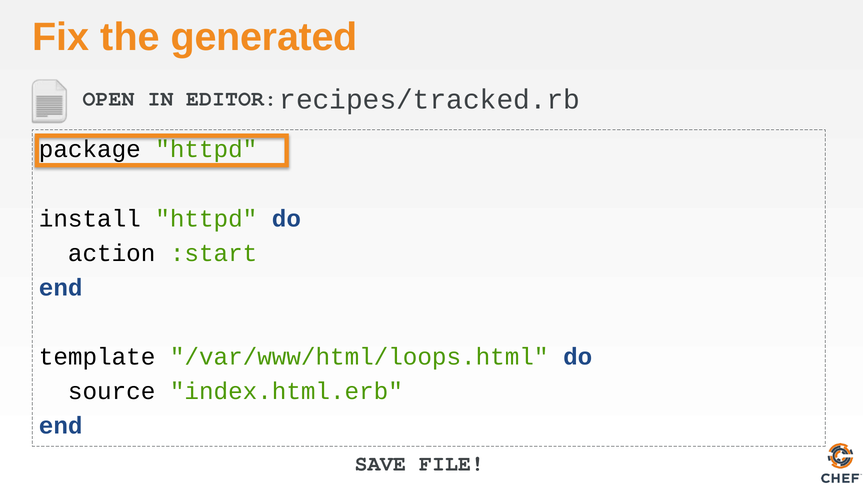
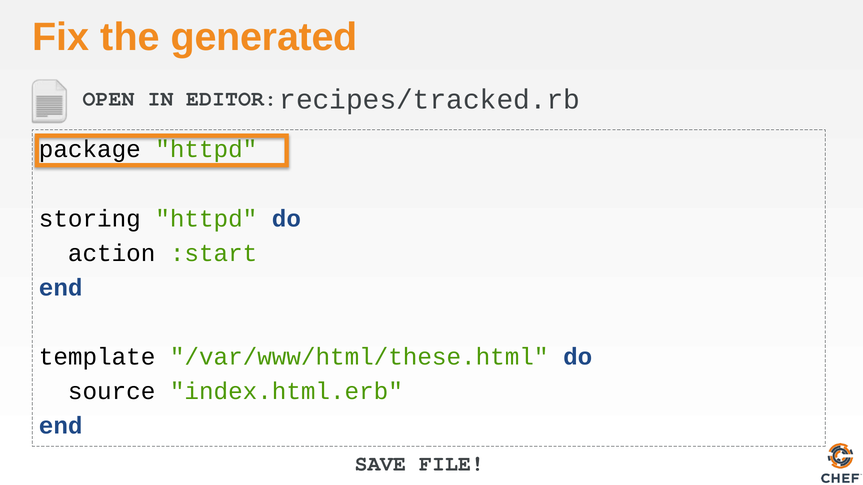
install: install -> storing
/var/www/html/loops.html: /var/www/html/loops.html -> /var/www/html/these.html
